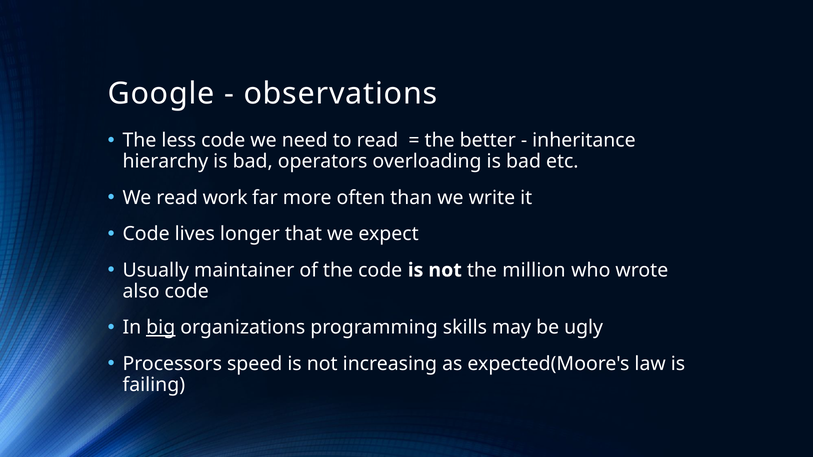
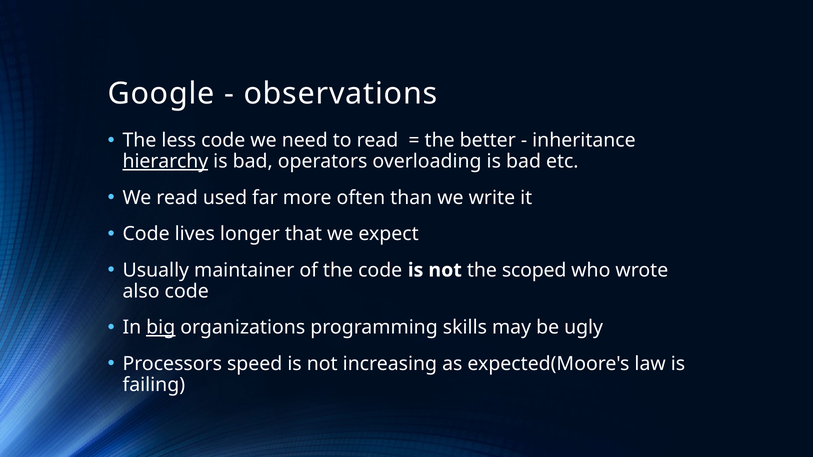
hierarchy underline: none -> present
work: work -> used
million: million -> scoped
